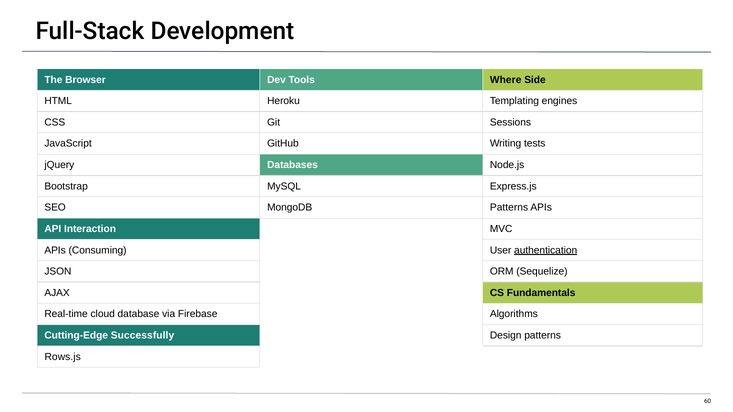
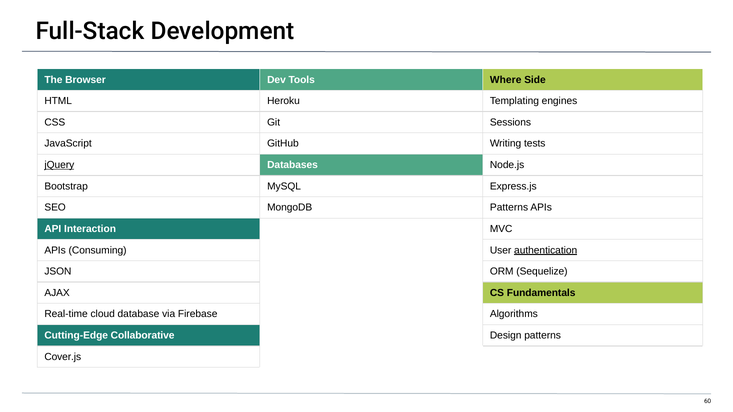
jQuery underline: none -> present
Successfully: Successfully -> Collaborative
Rows.js: Rows.js -> Cover.js
